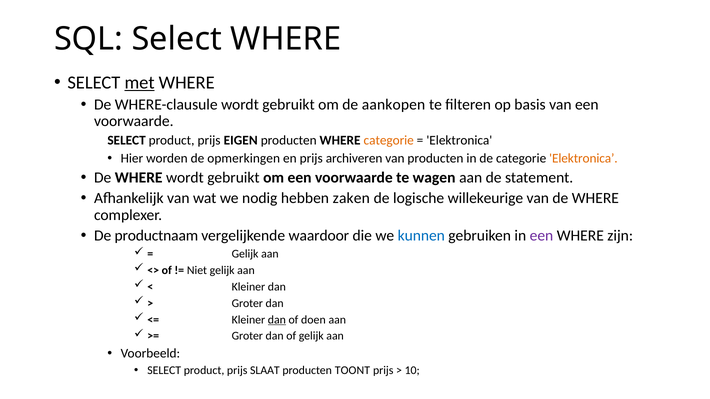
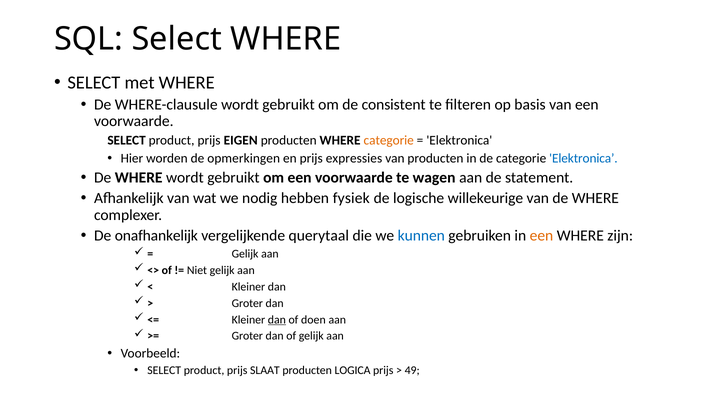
met underline: present -> none
aankopen: aankopen -> consistent
archiveren: archiveren -> expressies
Elektronica at (583, 159) colour: orange -> blue
zaken: zaken -> fysiek
productnaam: productnaam -> onafhankelijk
waardoor: waardoor -> querytaal
een at (541, 236) colour: purple -> orange
TOONT: TOONT -> LOGICA
10: 10 -> 49
